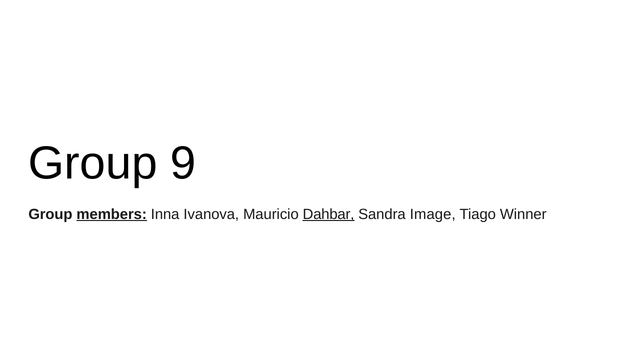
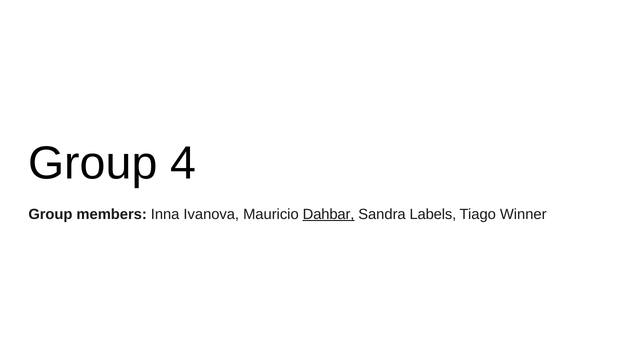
9: 9 -> 4
members underline: present -> none
Image: Image -> Labels
